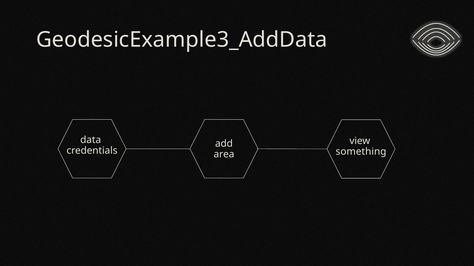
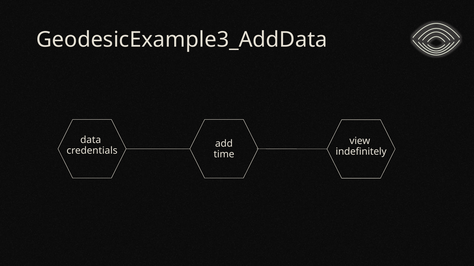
something: something -> indefinitely
area: area -> time
